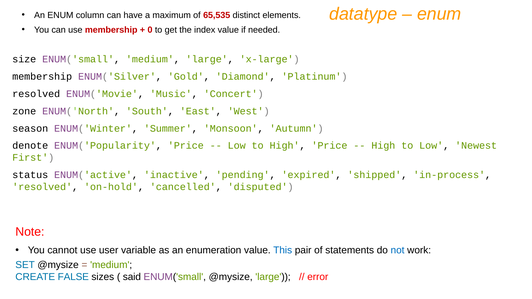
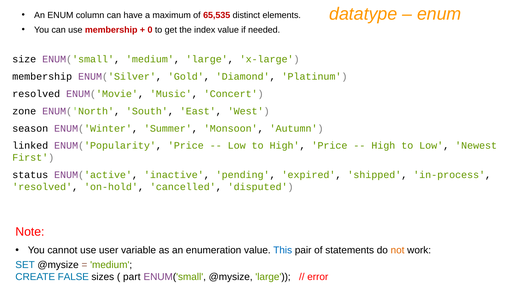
denote: denote -> linked
not colour: blue -> orange
said: said -> part
